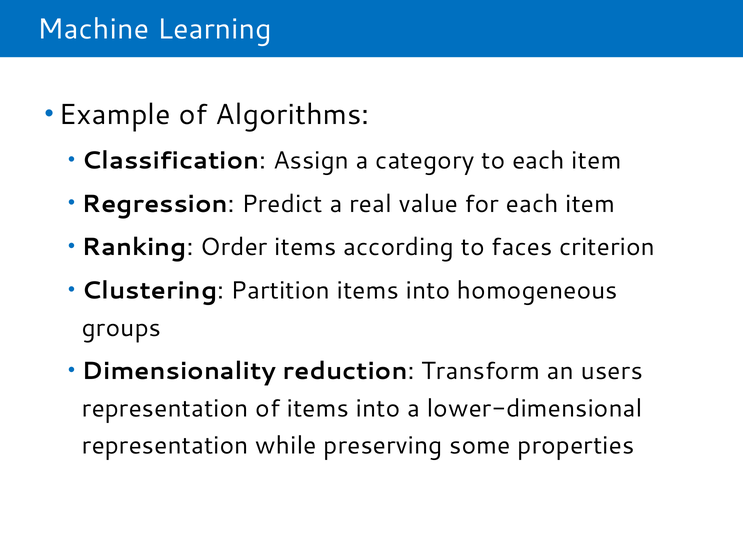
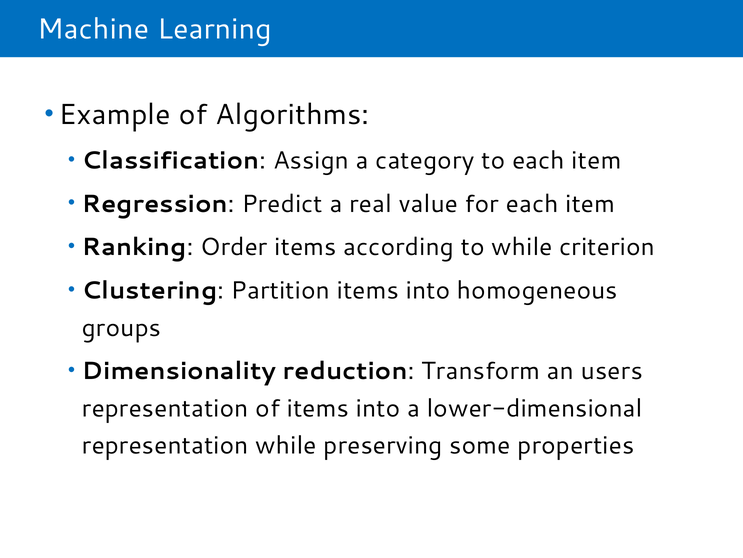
to faces: faces -> while
